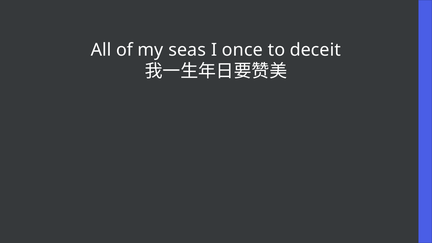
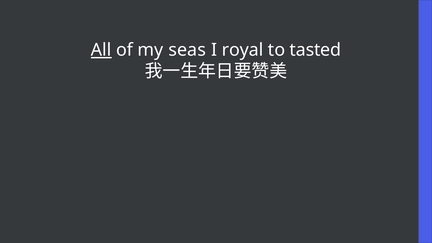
All underline: none -> present
once: once -> royal
deceit: deceit -> tasted
